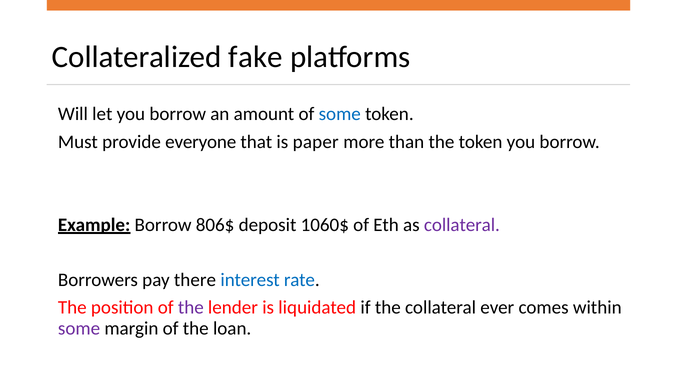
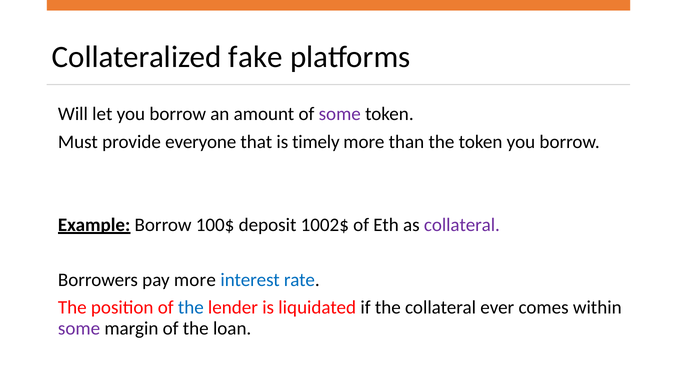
some at (340, 114) colour: blue -> purple
paper: paper -> timely
806$: 806$ -> 100$
1060$: 1060$ -> 1002$
pay there: there -> more
the at (191, 308) colour: purple -> blue
